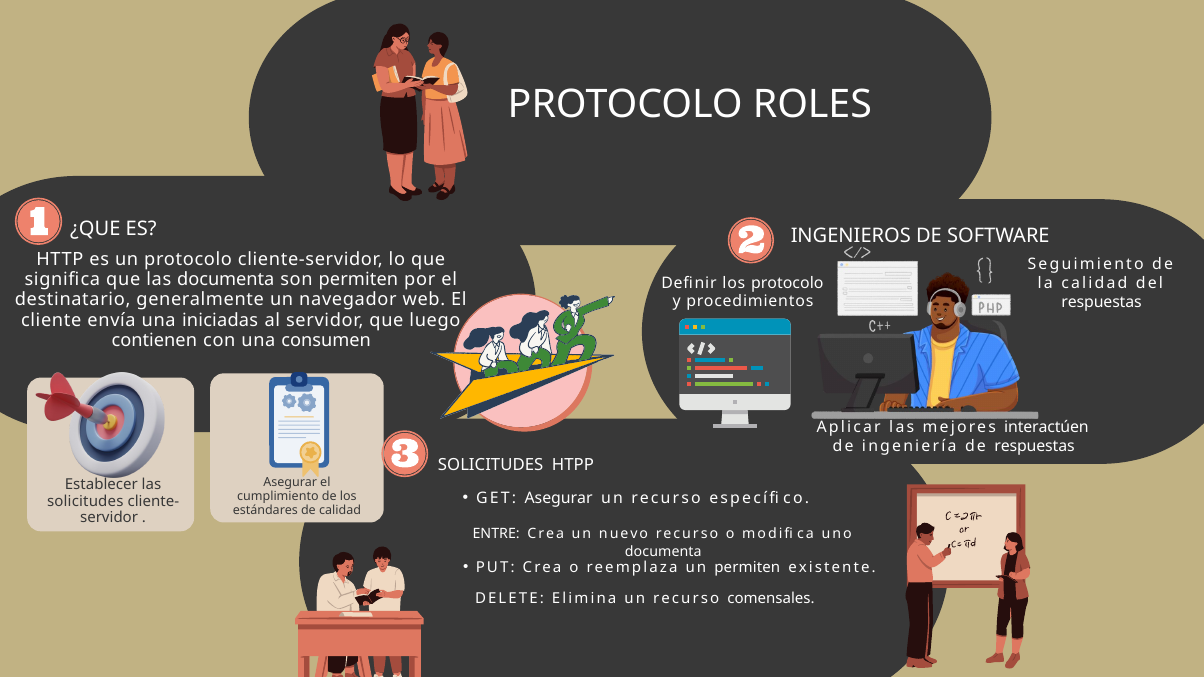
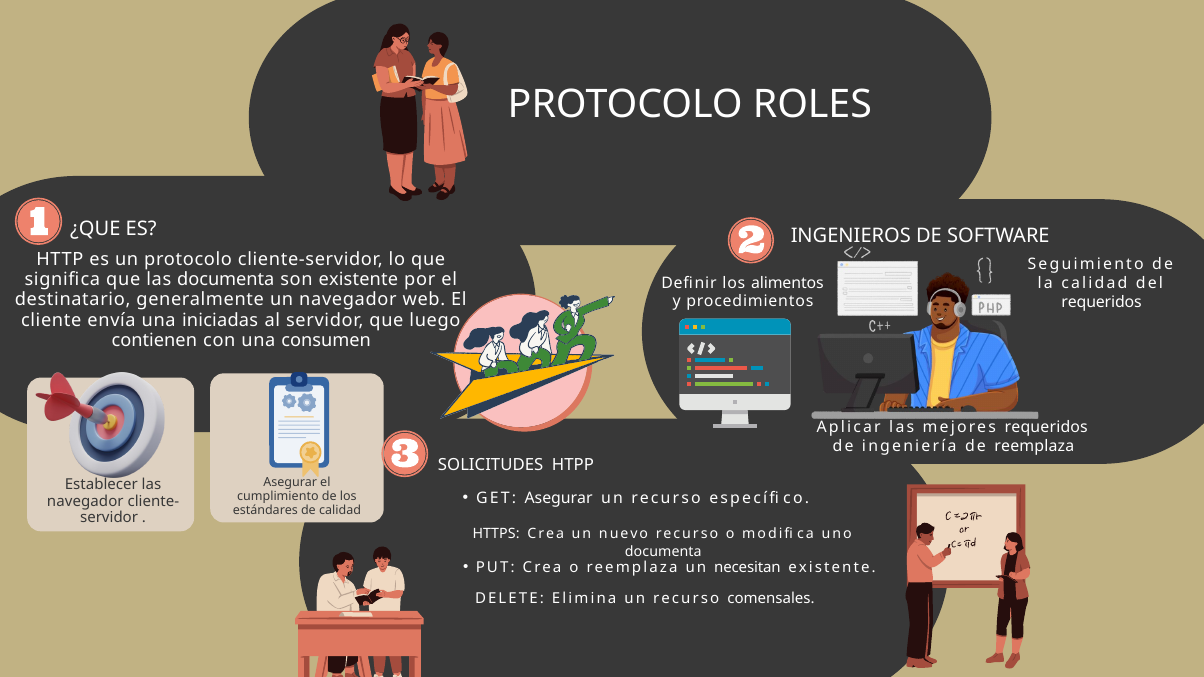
son permiten: permiten -> existente
los protocolo: protocolo -> alimentos
respuestas at (1102, 302): respuestas -> requeridos
mejores interactúen: interactúen -> requeridos
de respuestas: respuestas -> reemplaza
solicitudes at (85, 501): solicitudes -> navegador
ENTRE: ENTRE -> HTTPS
un permiten: permiten -> necesitan
